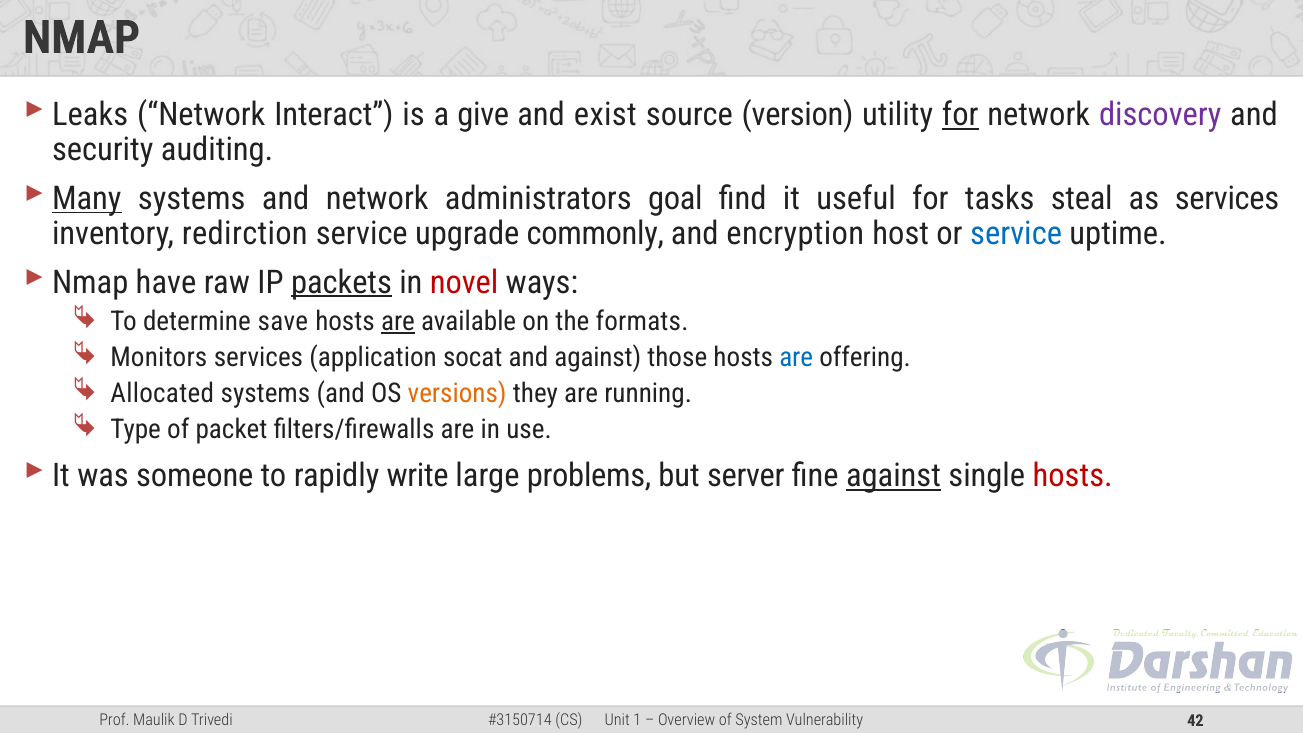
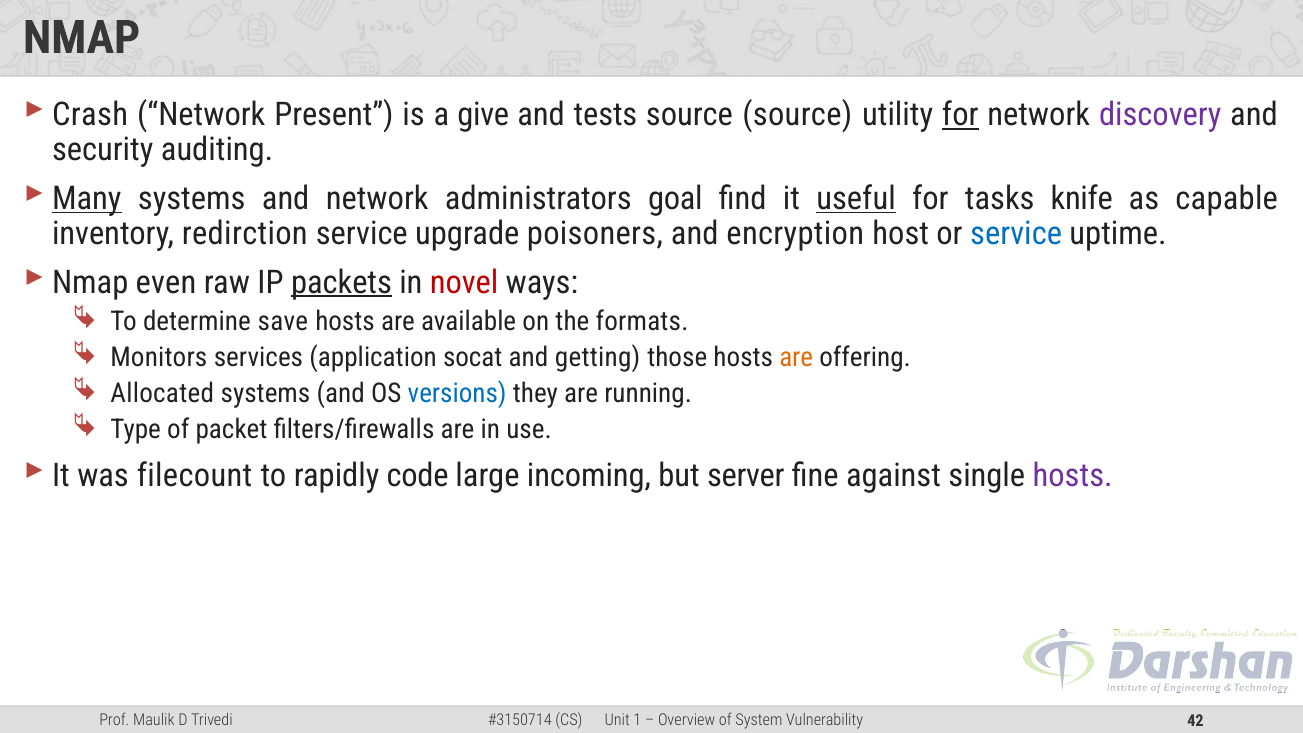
Leaks: Leaks -> Crash
Interact: Interact -> Present
exist: exist -> tests
source version: version -> source
useful underline: none -> present
steal: steal -> knife
as services: services -> capable
commonly: commonly -> poisoners
have: have -> even
are at (398, 321) underline: present -> none
and against: against -> getting
are at (796, 358) colour: blue -> orange
versions colour: orange -> blue
someone: someone -> filecount
write: write -> code
problems: problems -> incoming
against at (894, 475) underline: present -> none
hosts at (1073, 475) colour: red -> purple
